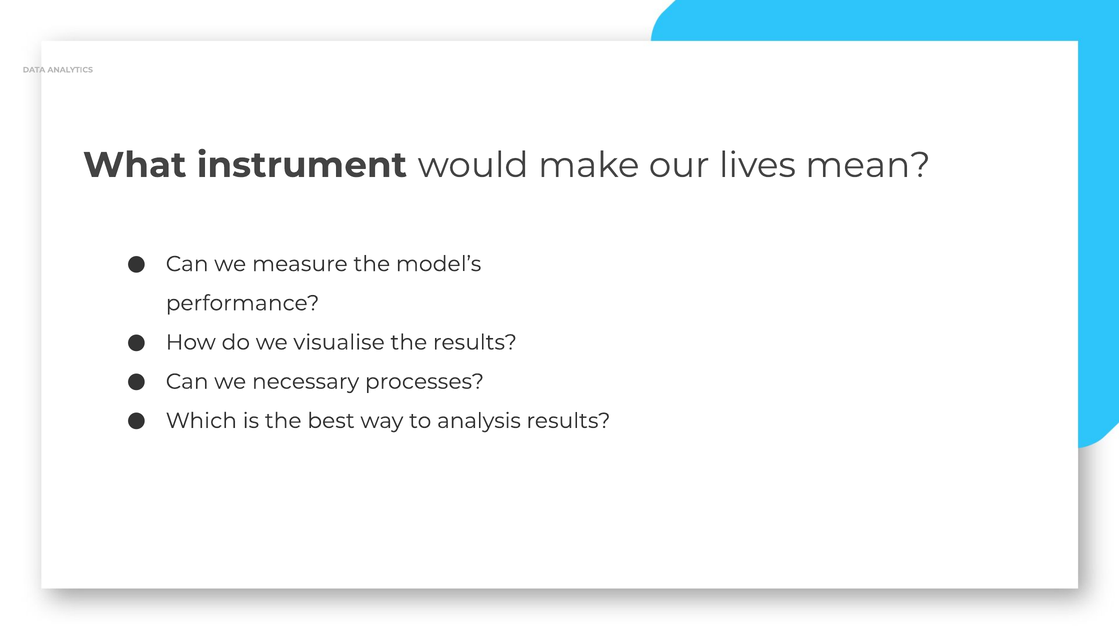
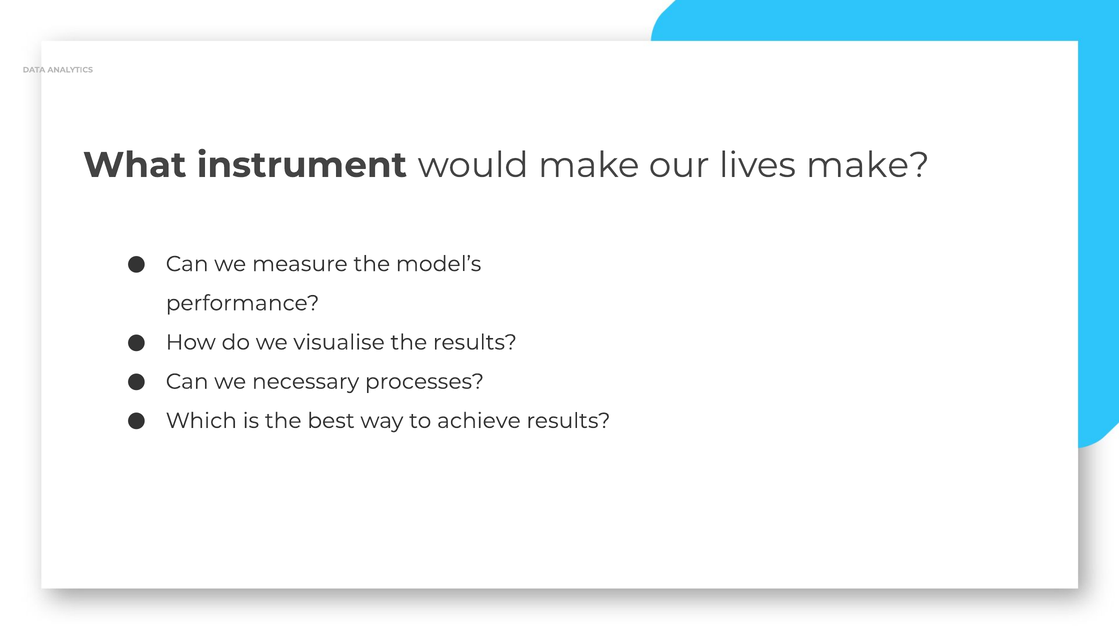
lives mean: mean -> make
analysis: analysis -> achieve
